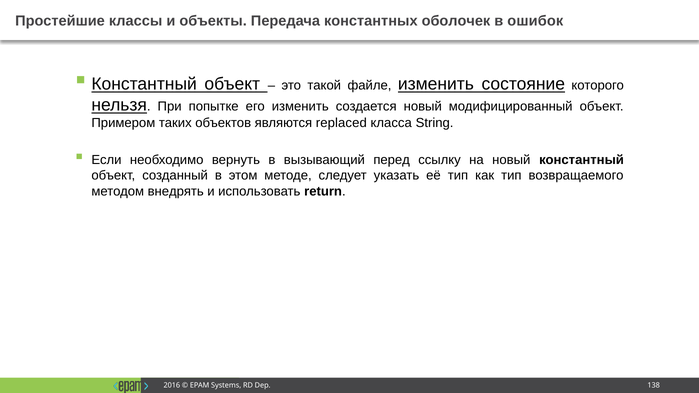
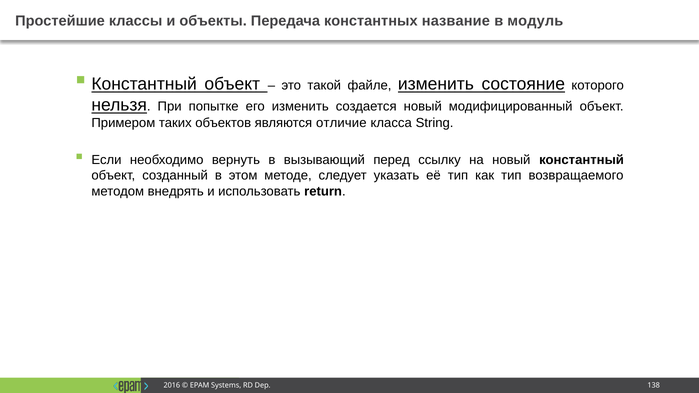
оболочек: оболочек -> название
ошибок: ошибок -> модуль
replaced: replaced -> отличие
